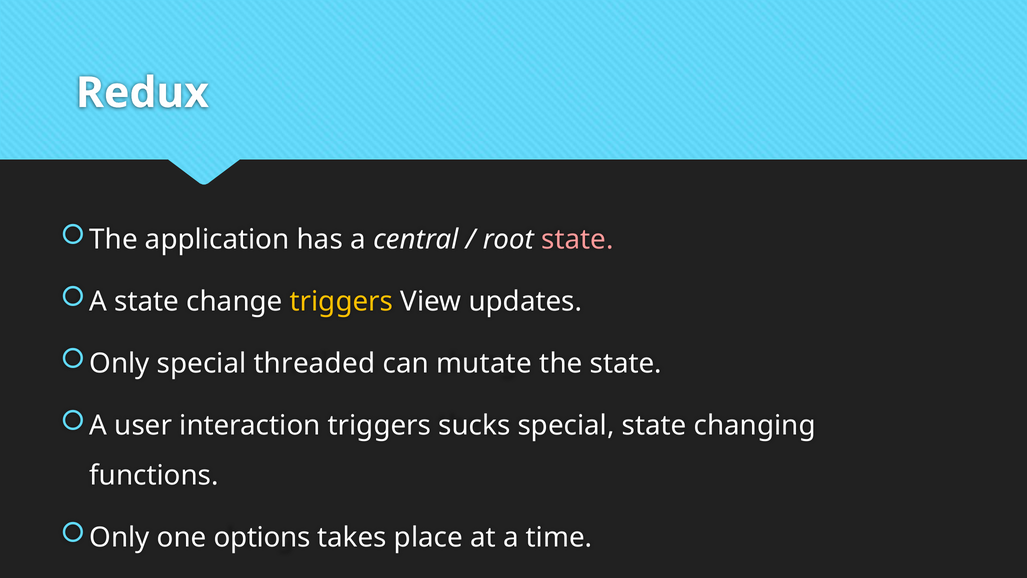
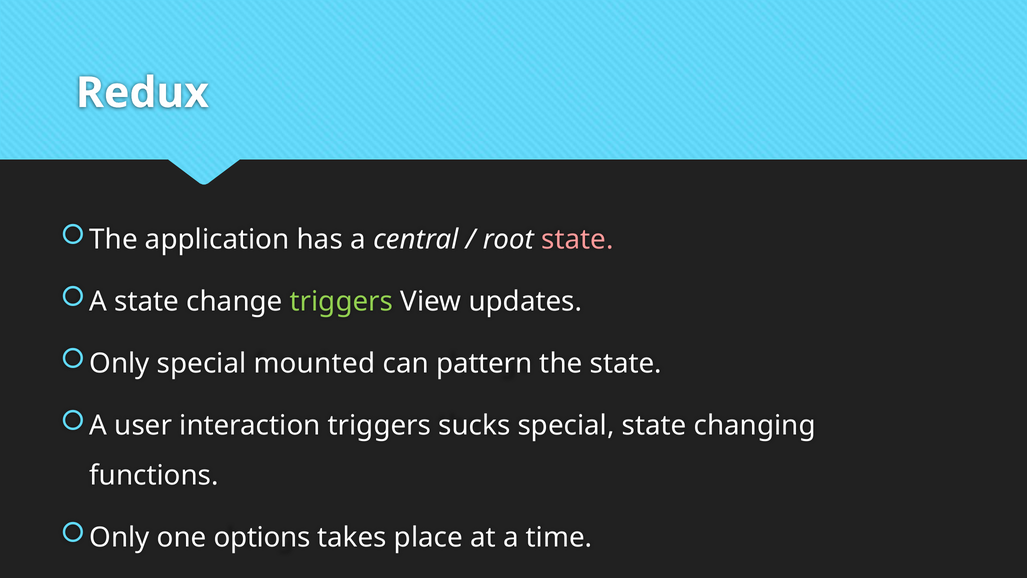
triggers at (341, 301) colour: yellow -> light green
threaded: threaded -> mounted
mutate: mutate -> pattern
